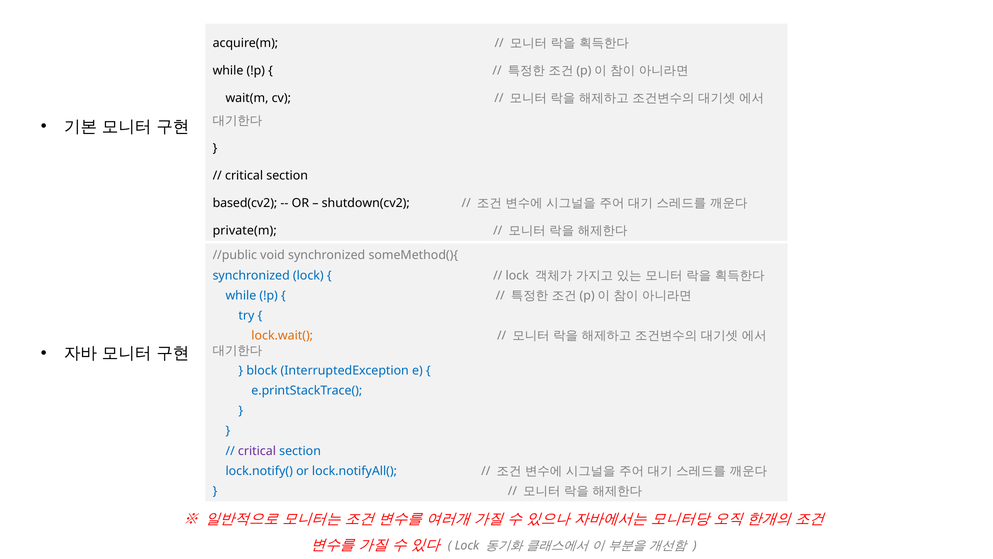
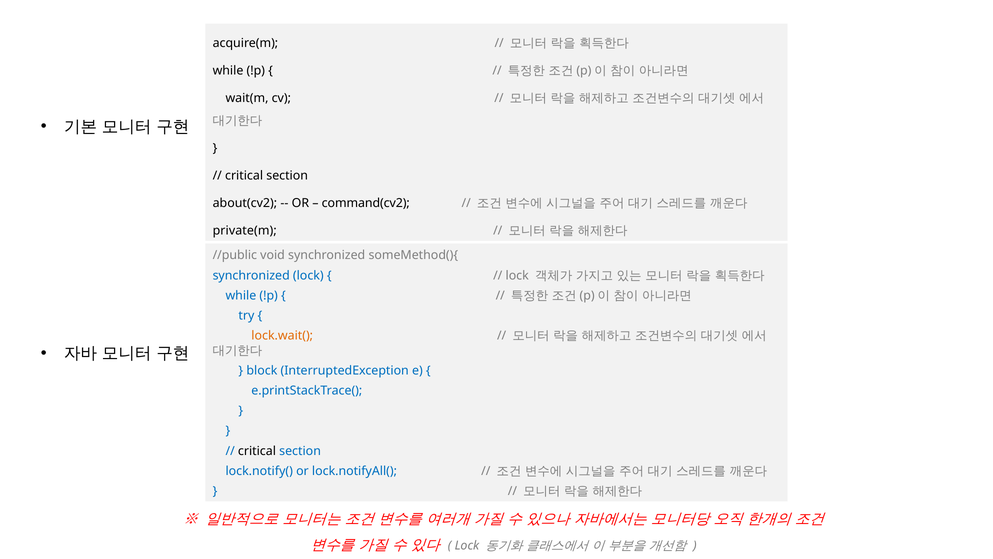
based(cv2: based(cv2 -> about(cv2
shutdown(cv2: shutdown(cv2 -> command(cv2
critical at (257, 451) colour: purple -> black
